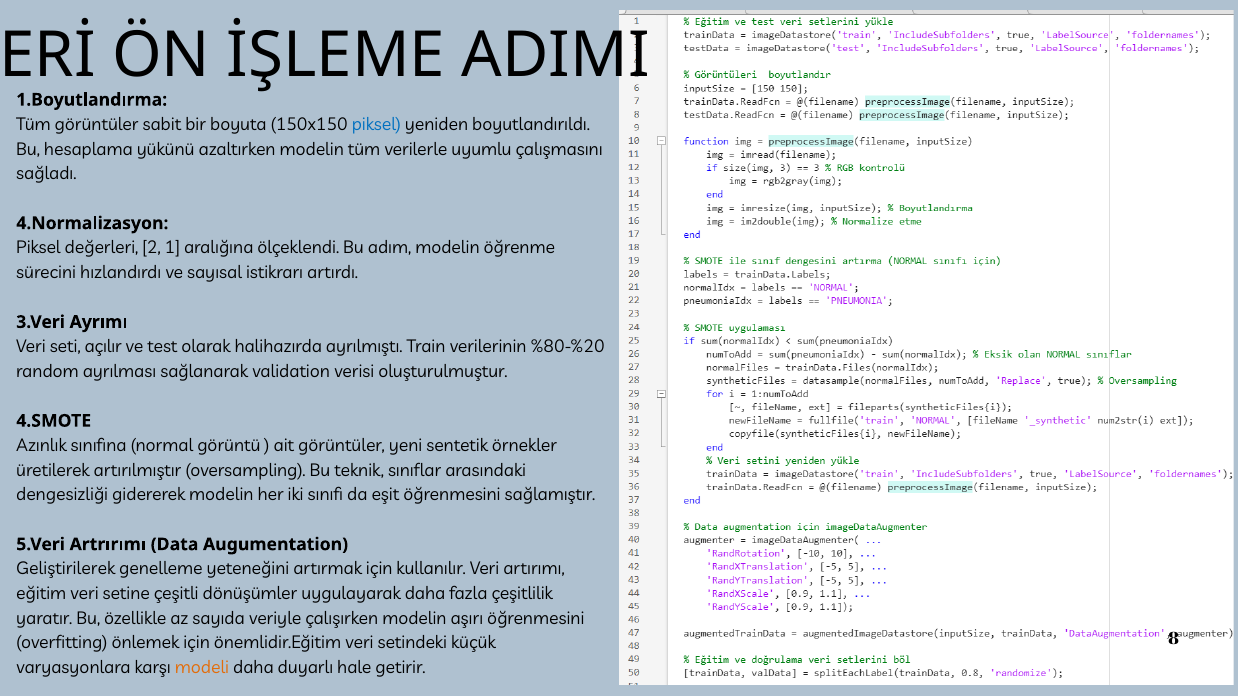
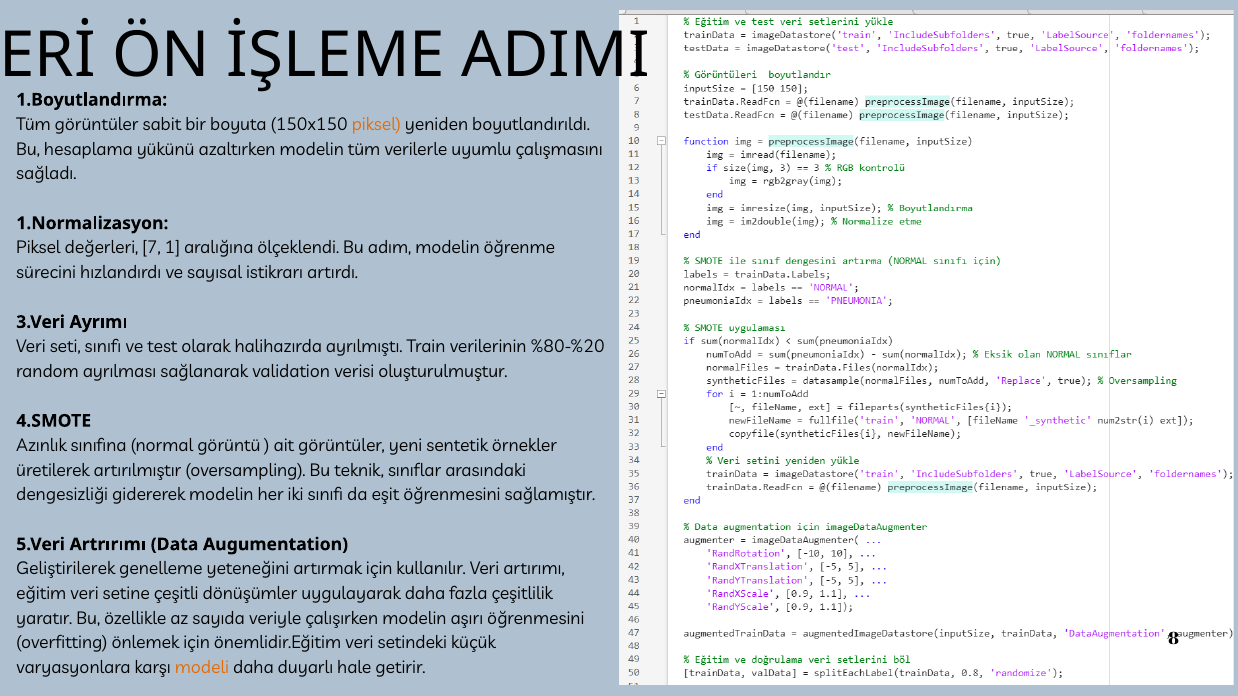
piksel at (376, 125) colour: blue -> orange
4.Normalizasyon: 4.Normalizasyon -> 1.Normalizasyon
2: 2 -> 7
seti açılır: açılır -> sınıfı
